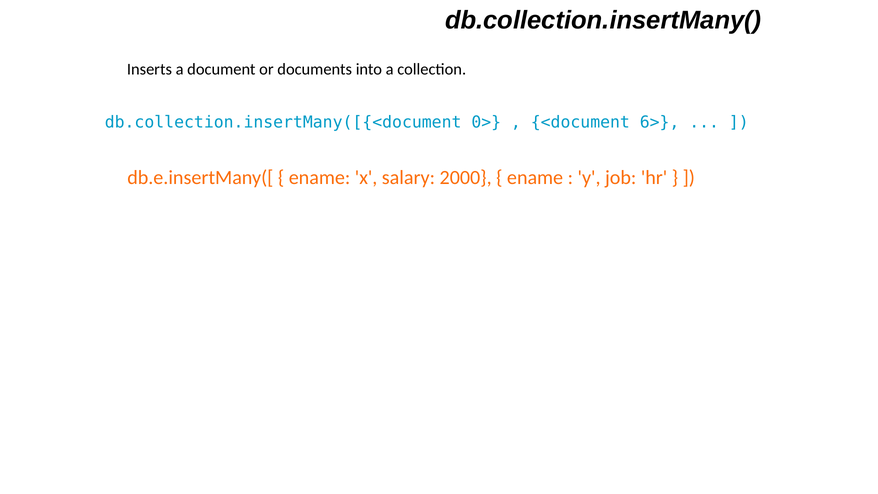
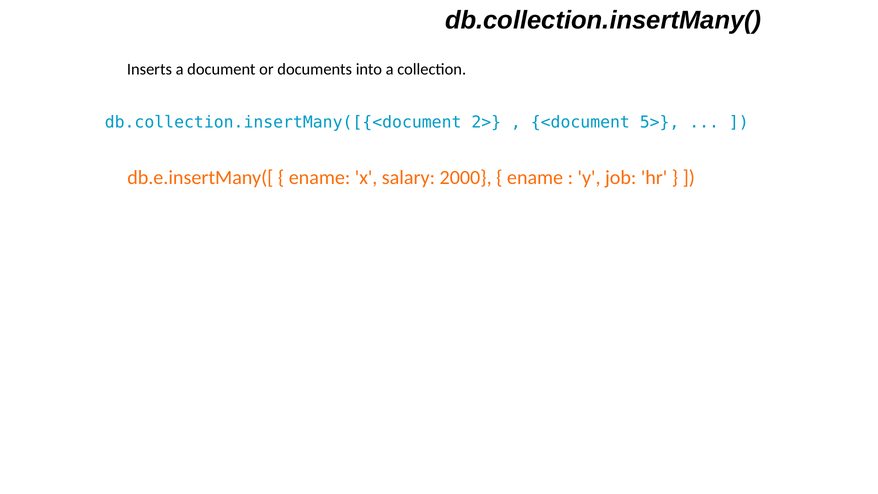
0>: 0> -> 2>
6>: 6> -> 5>
